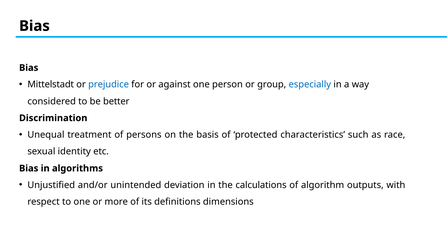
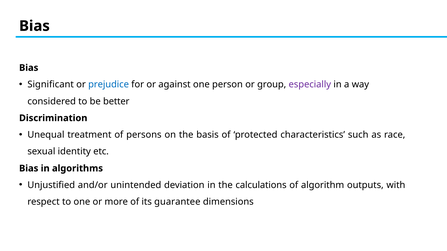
Mittelstadt: Mittelstadt -> Significant
especially colour: blue -> purple
definitions: definitions -> guarantee
